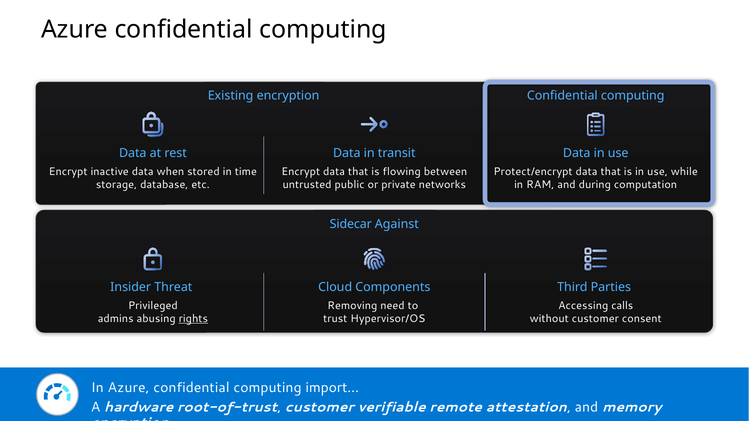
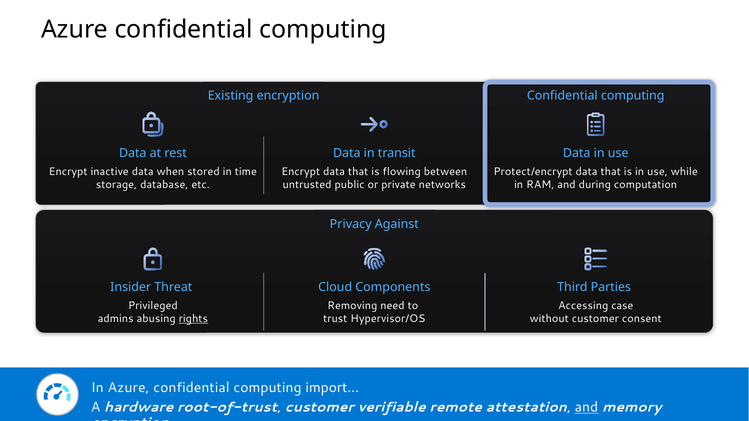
Sidecar: Sidecar -> Privacy
calls: calls -> case
and at (586, 408) underline: none -> present
